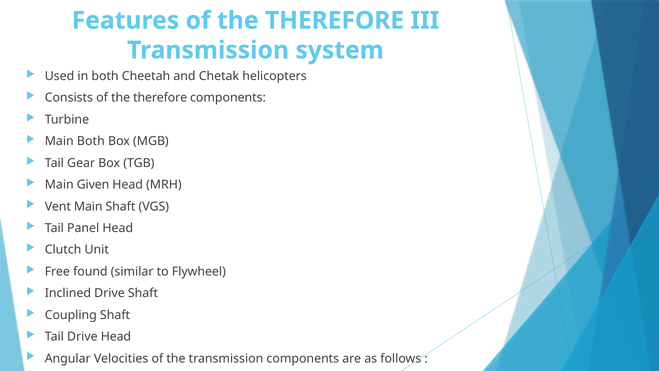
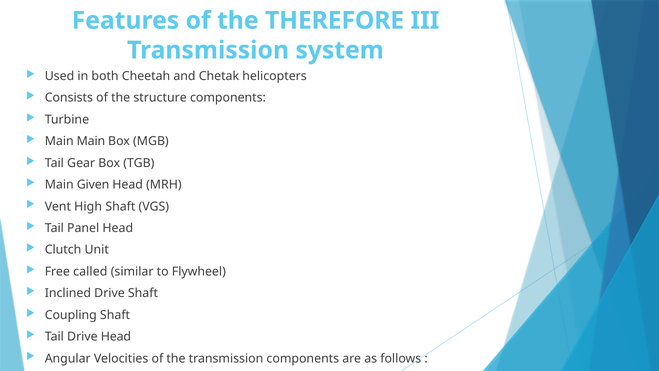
Consists of the therefore: therefore -> structure
Main Both: Both -> Main
Vent Main: Main -> High
found: found -> called
